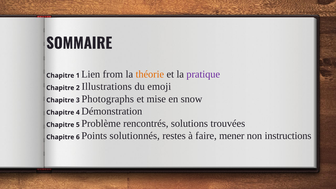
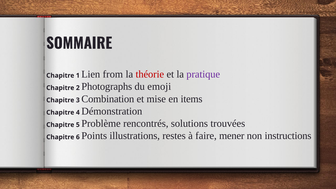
théorie colour: orange -> red
Illustrations: Illustrations -> Photographs
Photographs: Photographs -> Combination
snow: snow -> items
solutionnés: solutionnés -> illustrations
